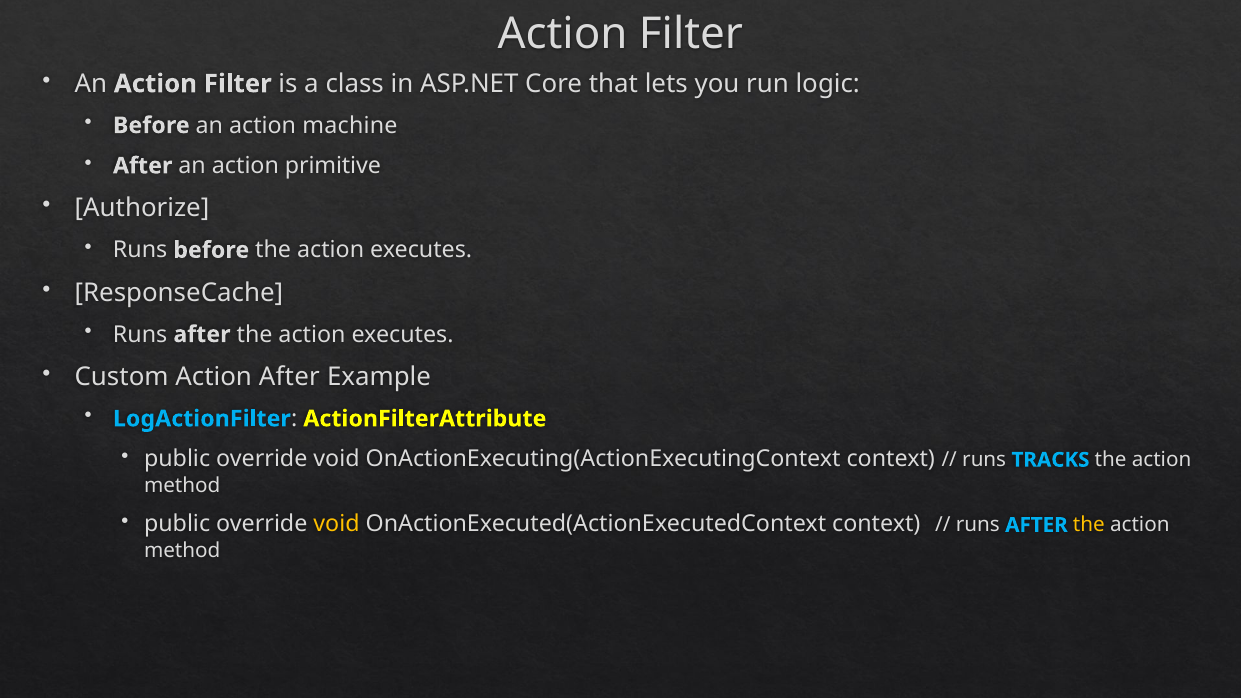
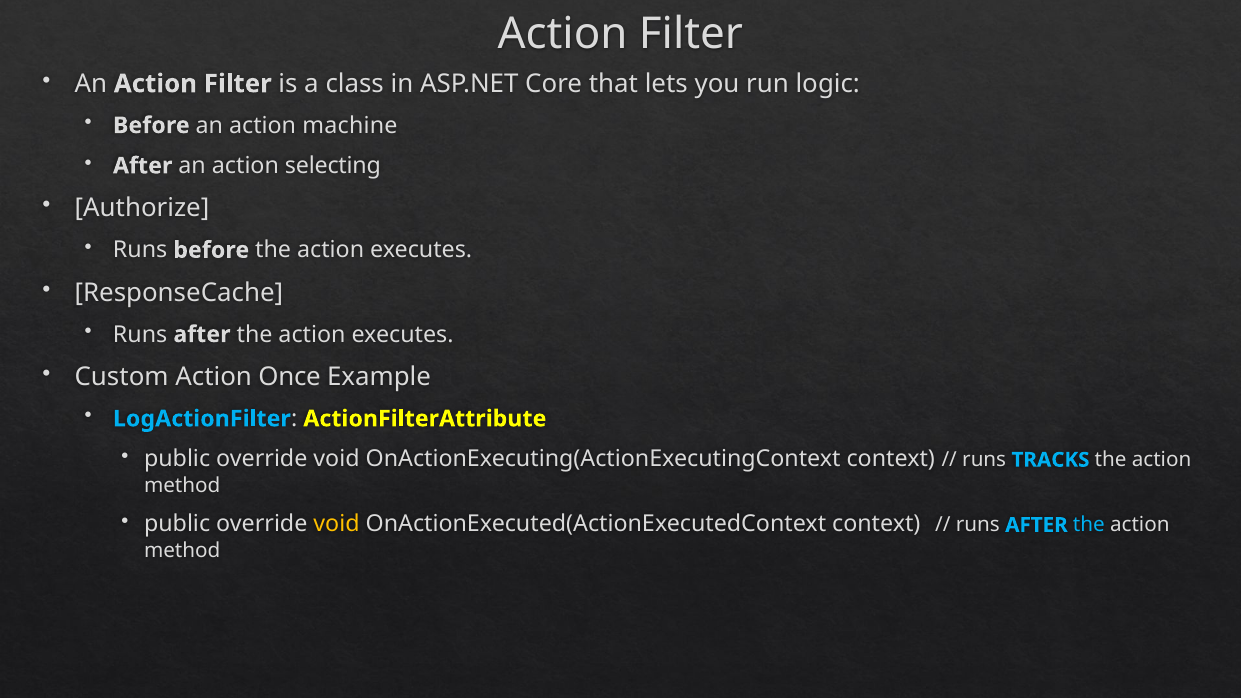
primitive: primitive -> selecting
Action After: After -> Once
the at (1089, 525) colour: yellow -> light blue
